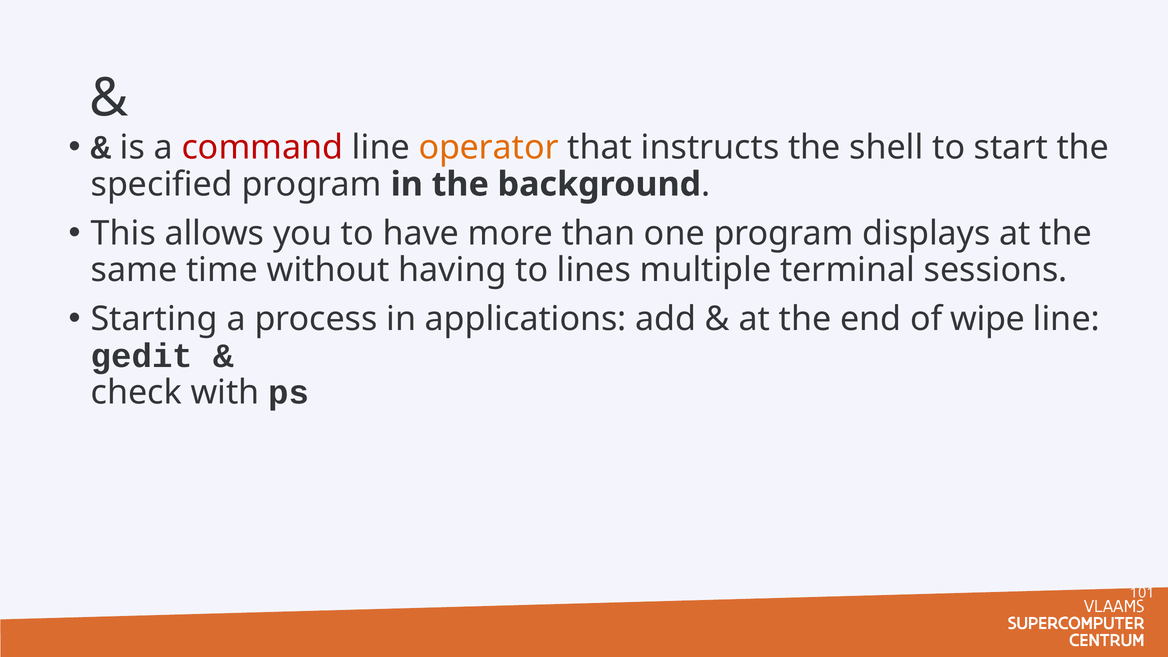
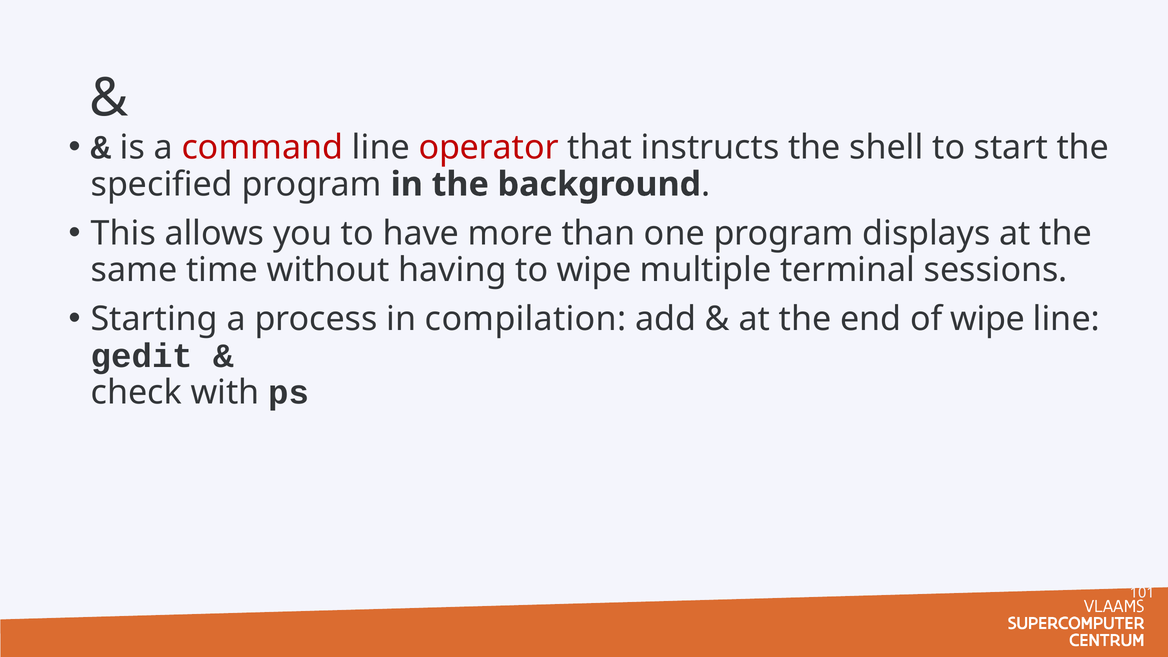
operator colour: orange -> red
to lines: lines -> wipe
applications: applications -> compilation
